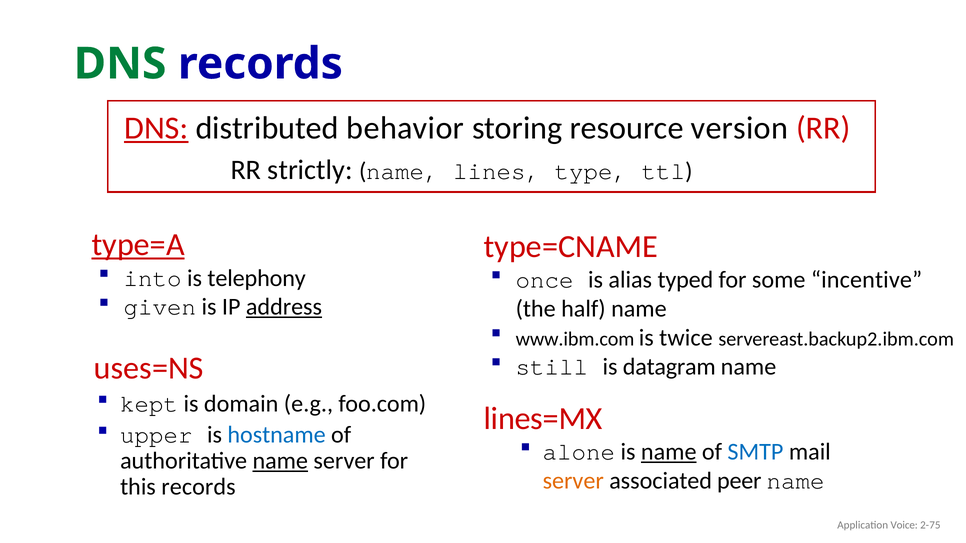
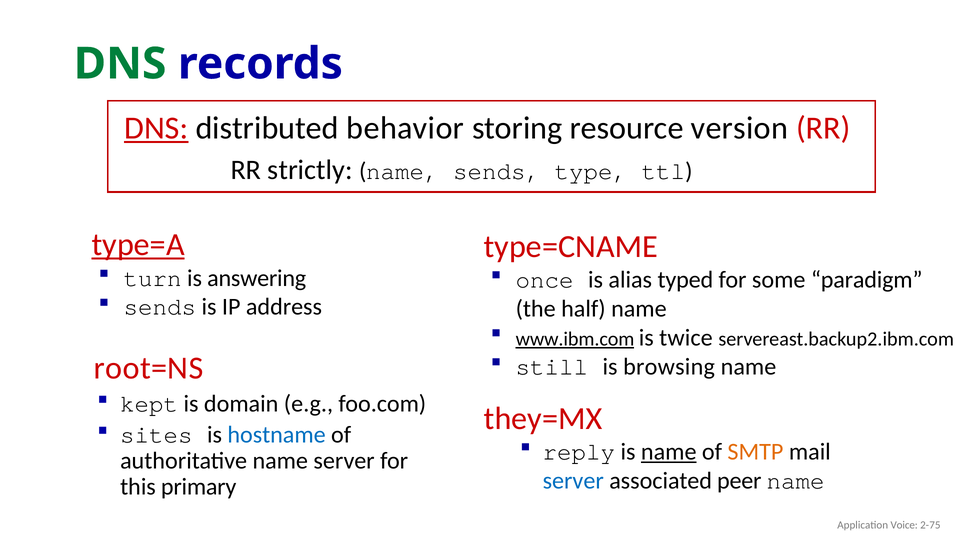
name lines: lines -> sends
into: into -> turn
telephony: telephony -> answering
incentive: incentive -> paradigm
given at (160, 307): given -> sends
address underline: present -> none
www.ibm.com underline: none -> present
datagram: datagram -> browsing
uses=NS: uses=NS -> root=NS
lines=MX: lines=MX -> they=MX
upper: upper -> sites
alone: alone -> reply
SMTP colour: blue -> orange
name at (280, 461) underline: present -> none
server at (573, 481) colour: orange -> blue
this records: records -> primary
